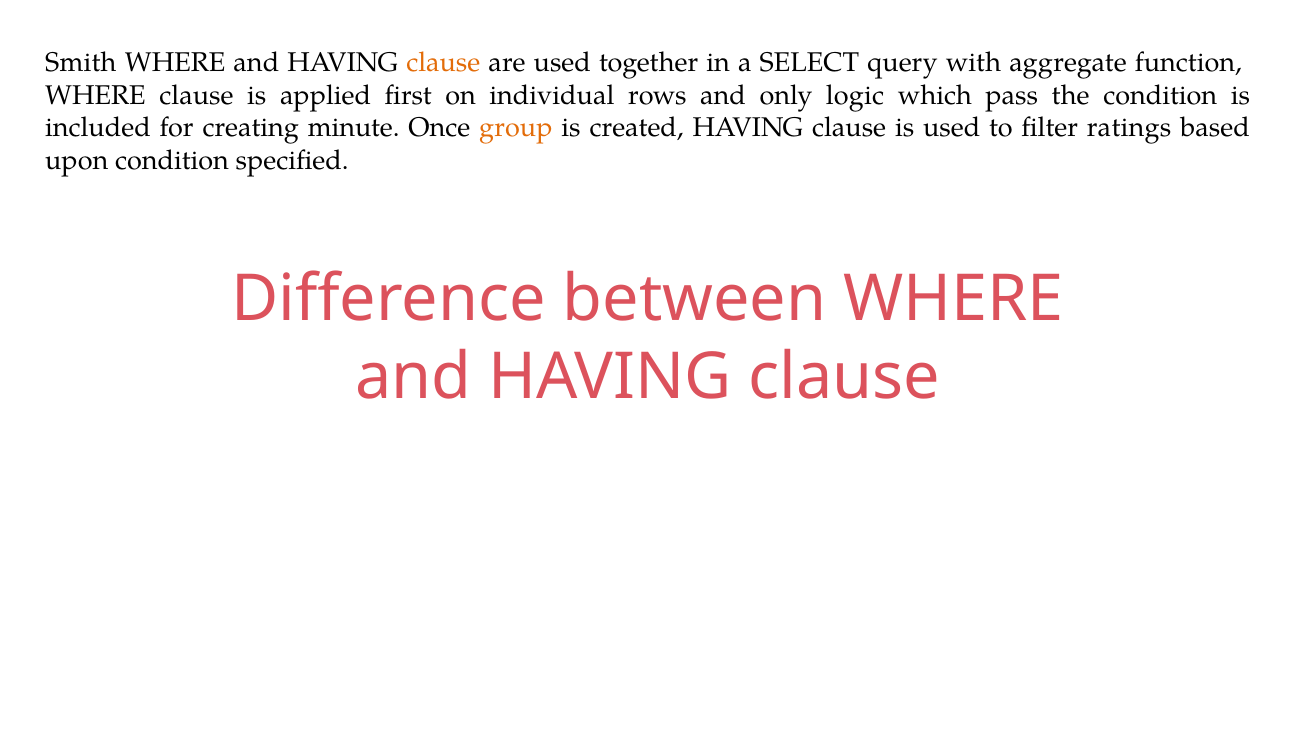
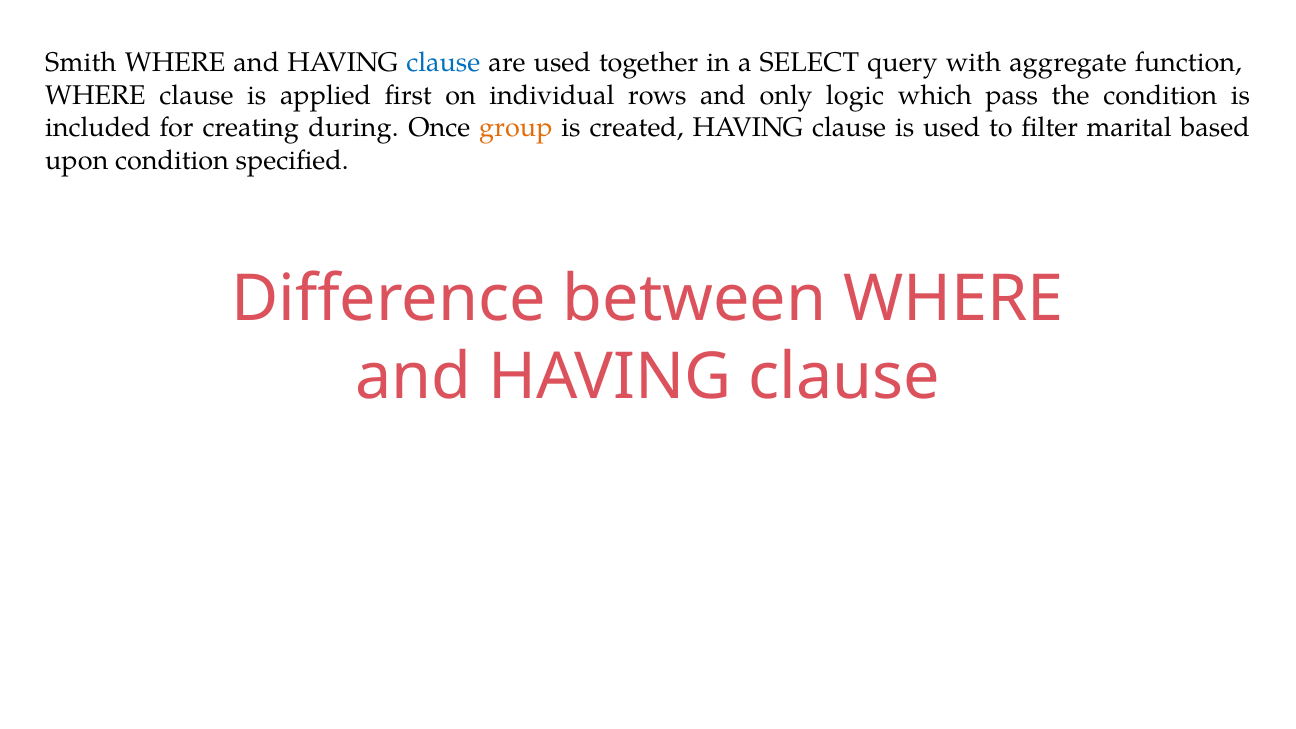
clause at (443, 63) colour: orange -> blue
minute: minute -> during
ratings: ratings -> marital
